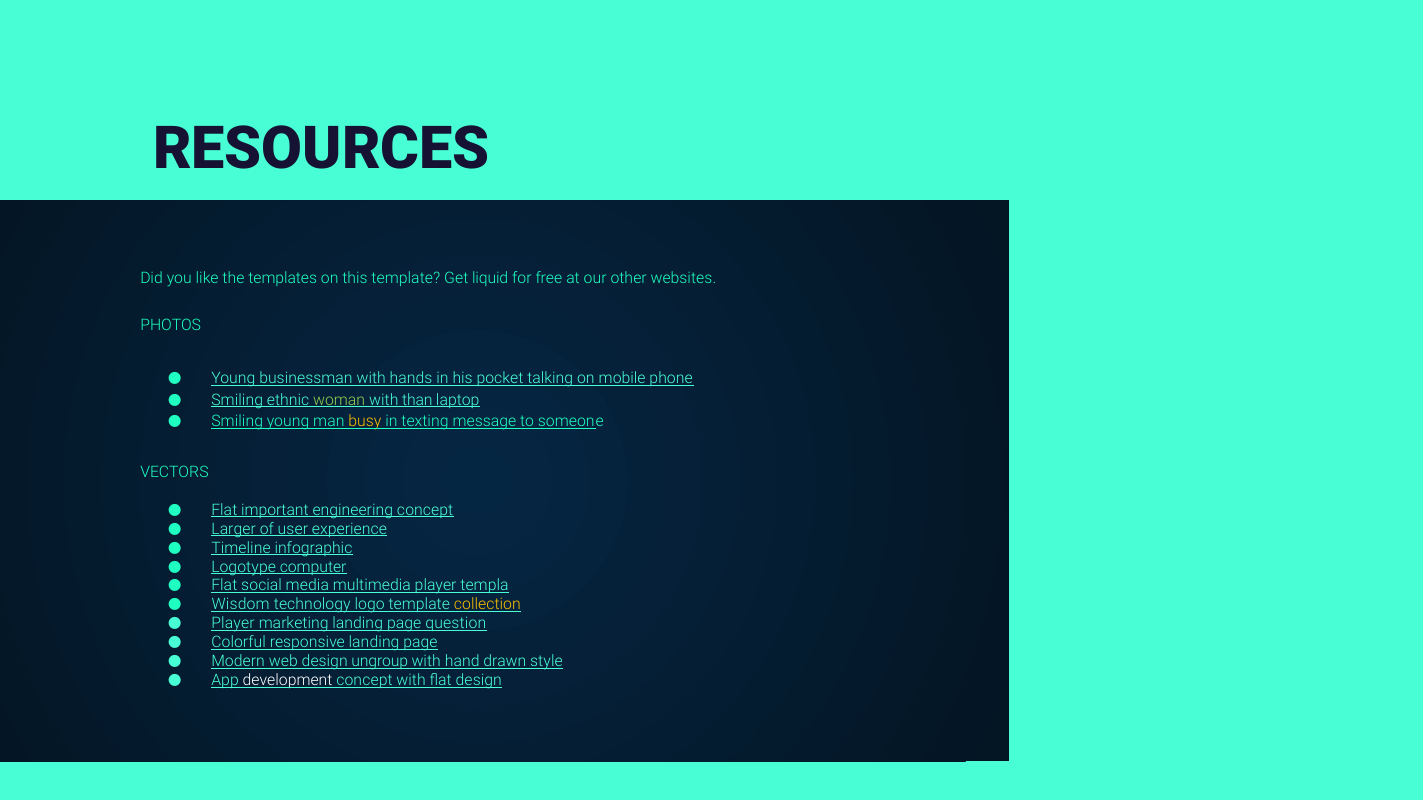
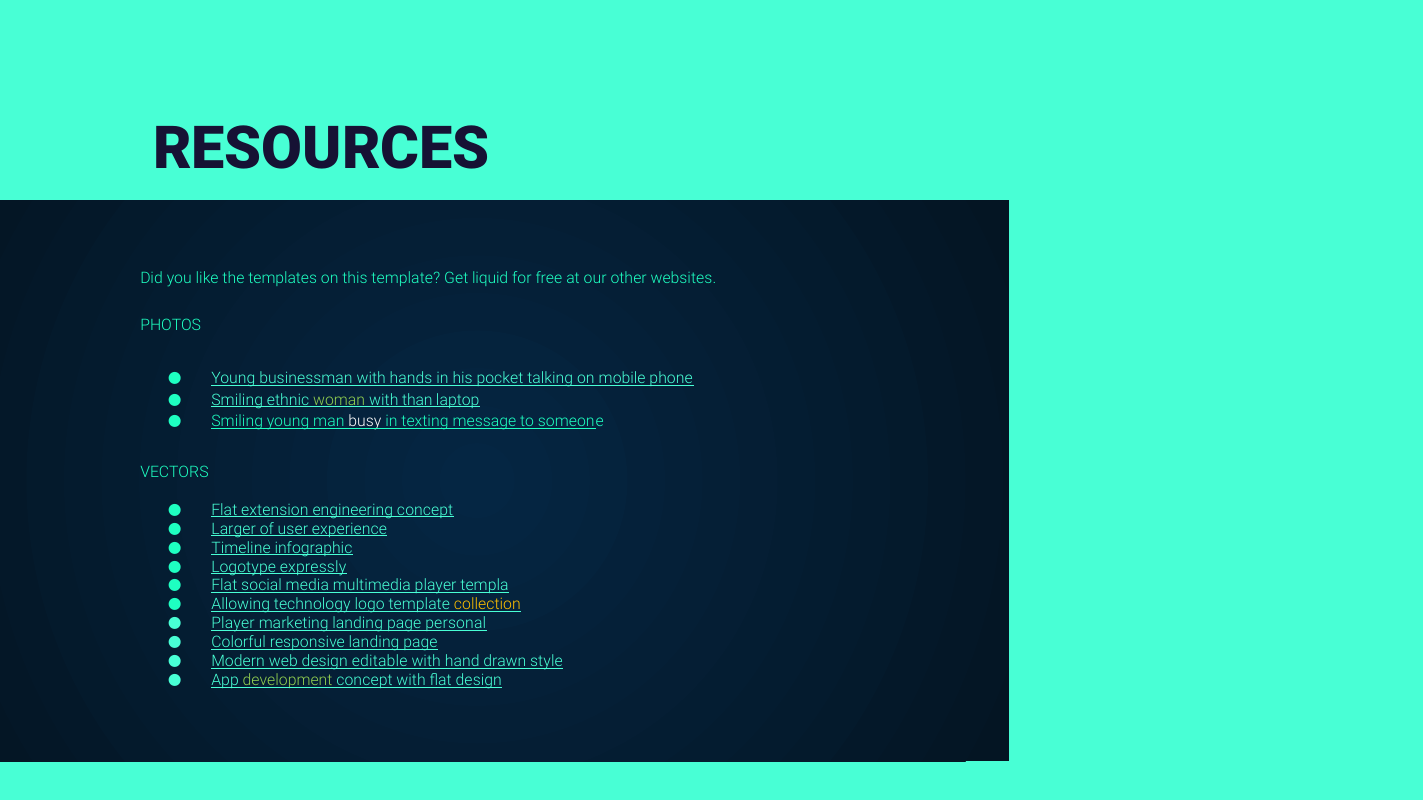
busy colour: yellow -> white
important: important -> extension
computer: computer -> expressly
Wisdom: Wisdom -> Allowing
question: question -> personal
ungroup: ungroup -> editable
development colour: white -> light green
